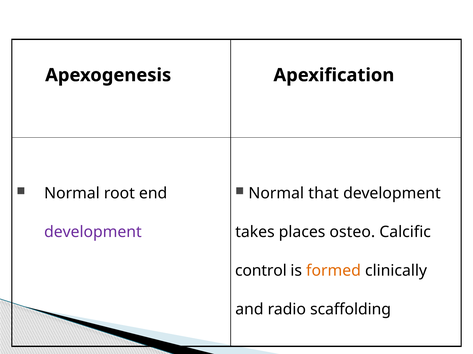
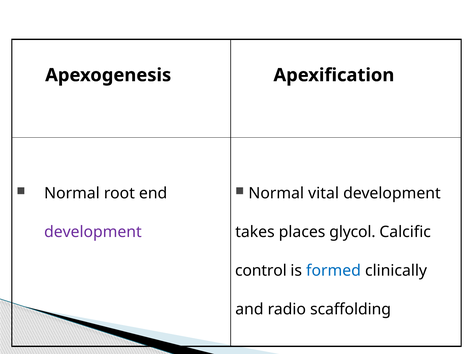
that: that -> vital
osteo: osteo -> glycol
formed colour: orange -> blue
